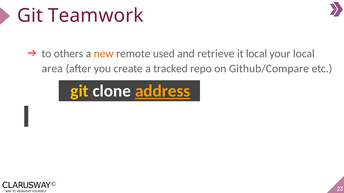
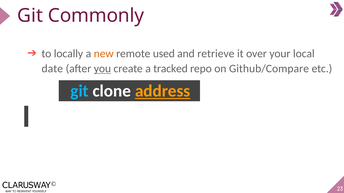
Teamwork: Teamwork -> Commonly
others: others -> locally
it local: local -> over
area: area -> date
you underline: none -> present
git at (80, 91) colour: yellow -> light blue
